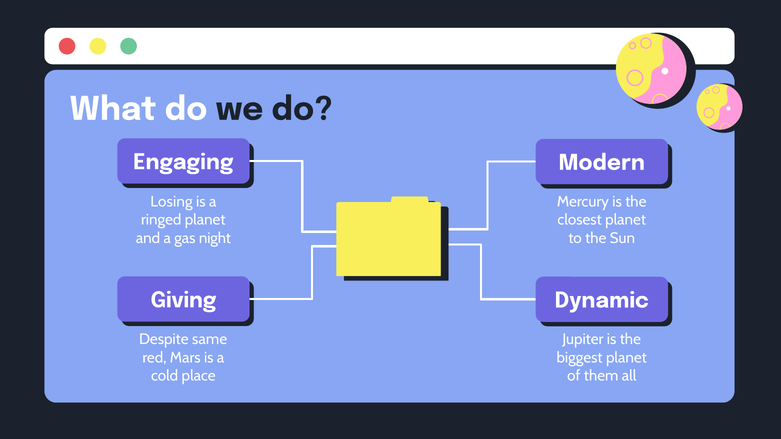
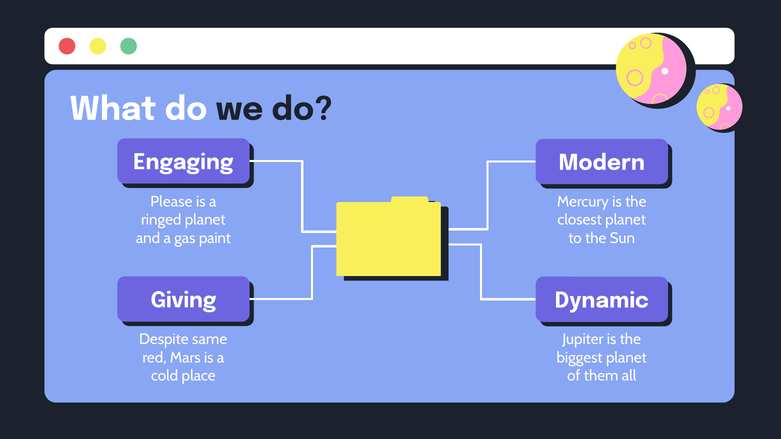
Losing: Losing -> Please
night: night -> paint
